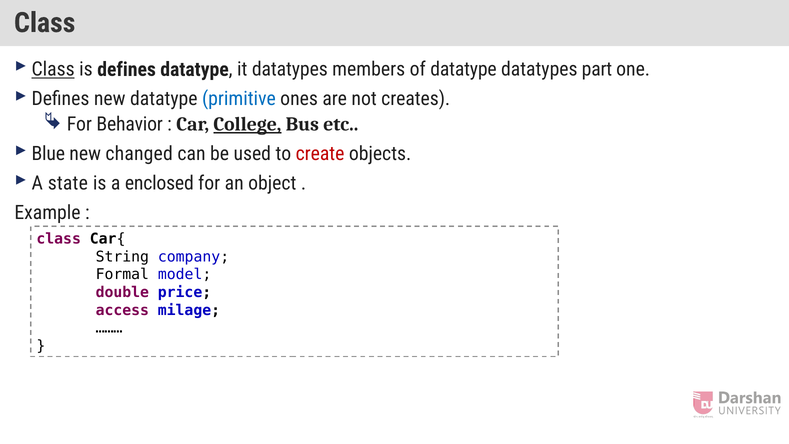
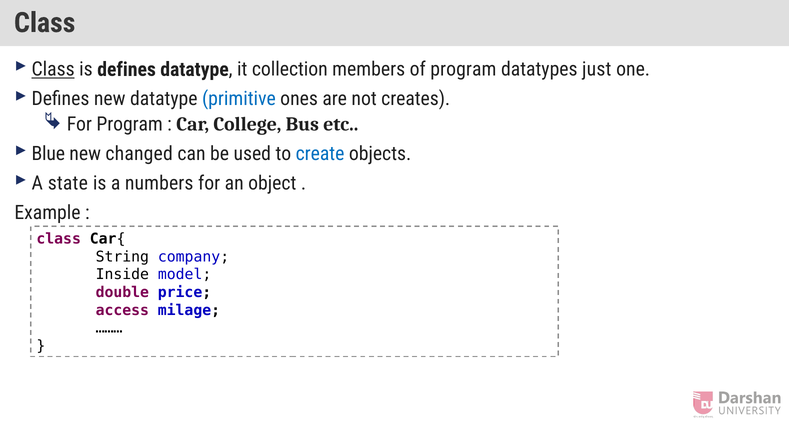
it datatypes: datatypes -> collection
of datatype: datatype -> program
part: part -> just
For Behavior: Behavior -> Program
College underline: present -> none
create colour: red -> blue
enclosed: enclosed -> numbers
Formal: Formal -> Inside
